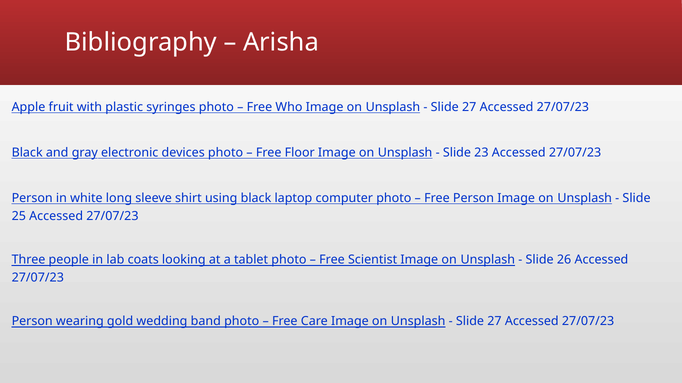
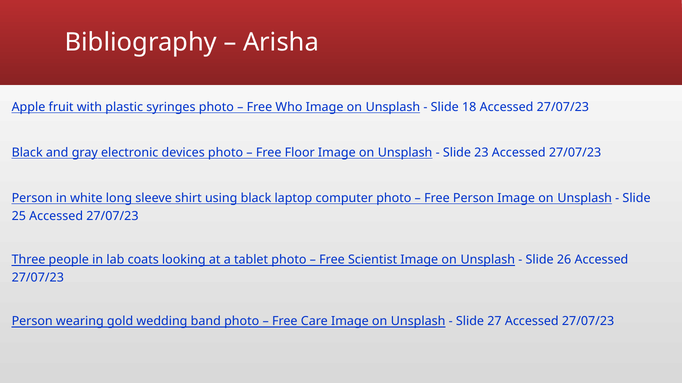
27 at (469, 107): 27 -> 18
